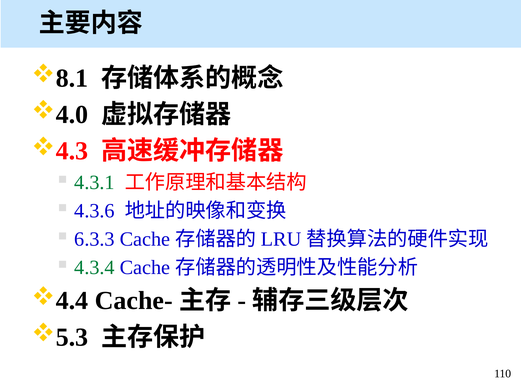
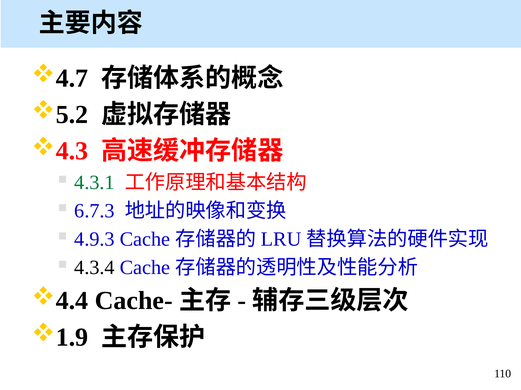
8.1: 8.1 -> 4.7
4.0: 4.0 -> 5.2
4.3.6: 4.3.6 -> 6.7.3
6.3.3: 6.3.3 -> 4.9.3
4.3.4 colour: green -> black
5.3: 5.3 -> 1.9
